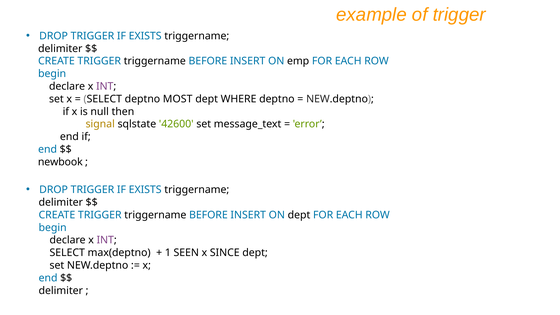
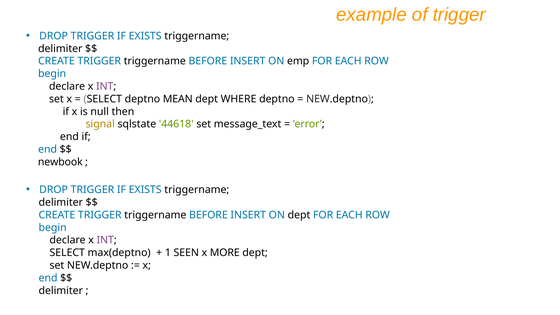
MOST: MOST -> MEAN
42600: 42600 -> 44618
SINCE: SINCE -> MORE
